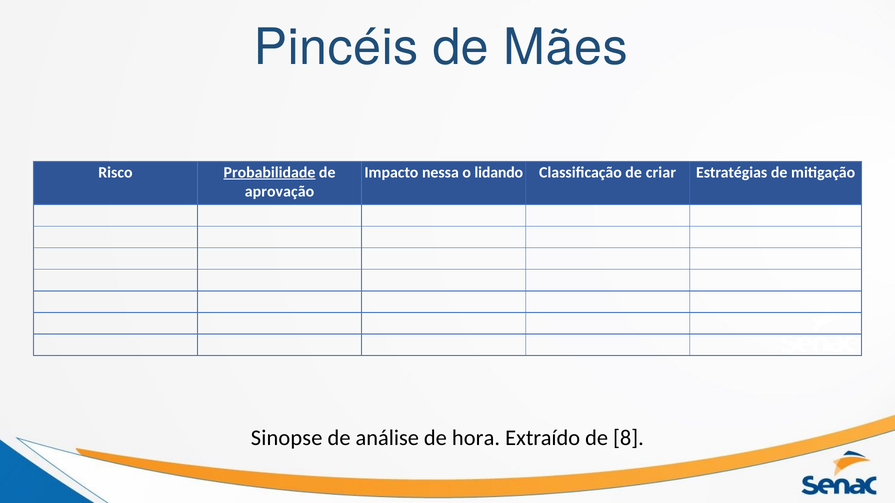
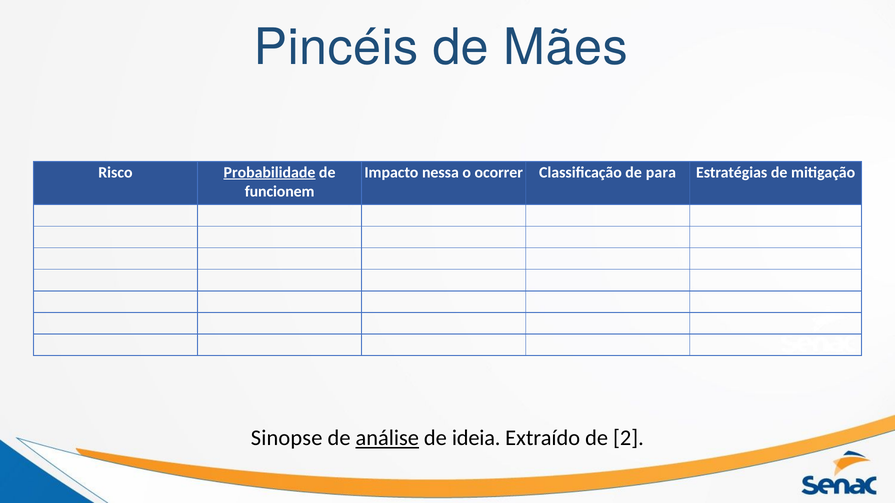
lidando: lidando -> ocorrer
criar: criar -> para
aprovação: aprovação -> funcionem
análise underline: none -> present
hora: hora -> ideia
8: 8 -> 2
